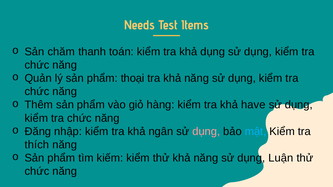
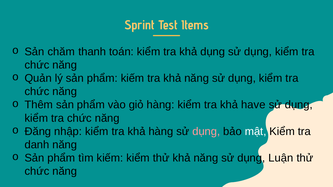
Needs: Needs -> Sprint
phẩm thoại: thoại -> kiếm
khả ngân: ngân -> hàng
mật colour: light blue -> white
thích: thích -> danh
